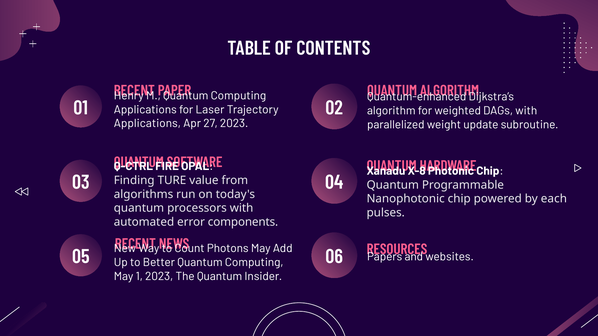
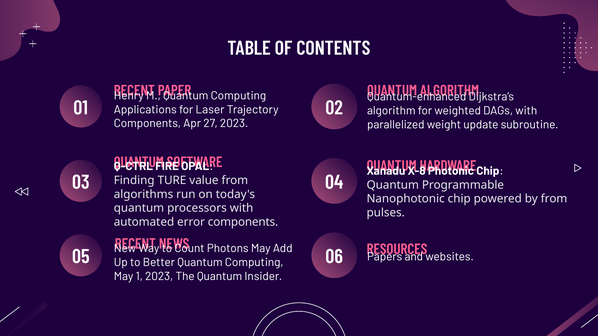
Applications at (147, 124): Applications -> Components
by each: each -> from
